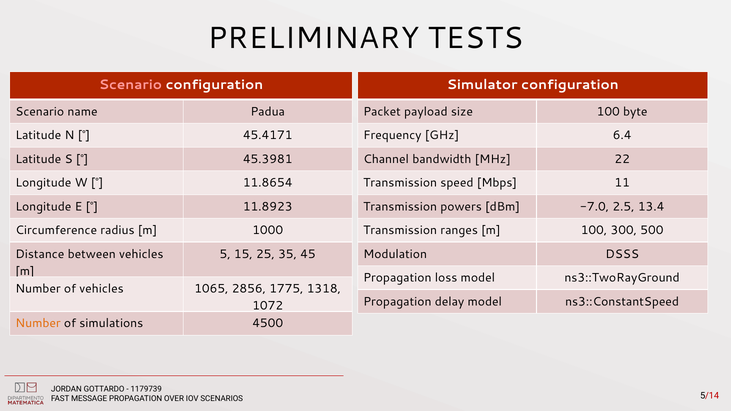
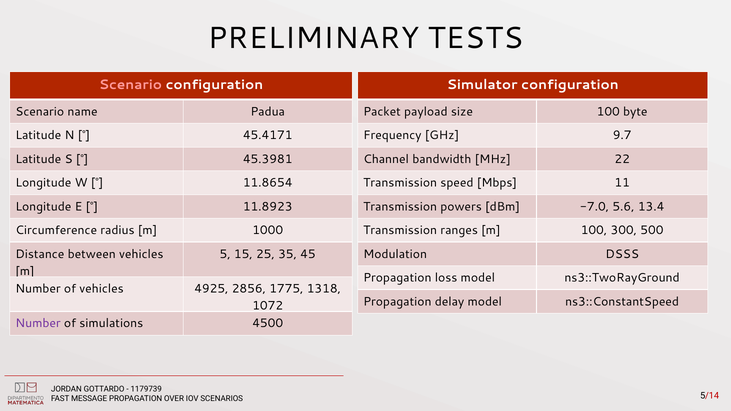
6.4: 6.4 -> 9.7
2.5: 2.5 -> 5.6
1065: 1065 -> 4925
Number at (38, 324) colour: orange -> purple
